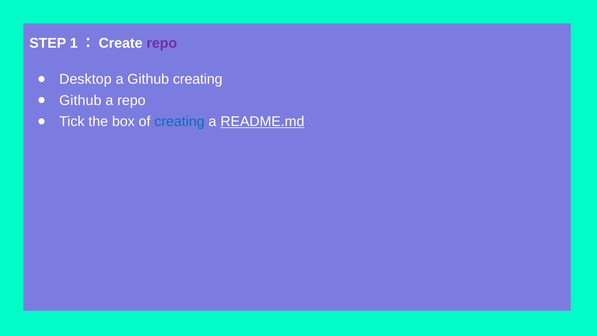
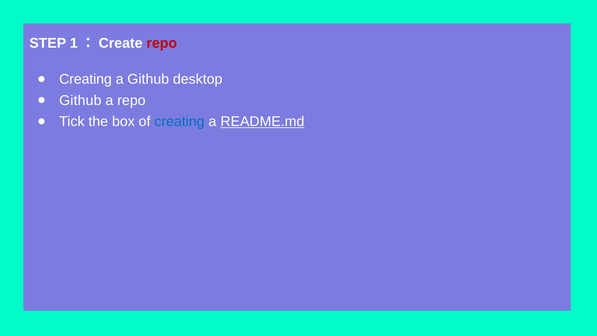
repo at (162, 43) colour: purple -> red
Desktop at (85, 79): Desktop -> Creating
Github creating: creating -> desktop
